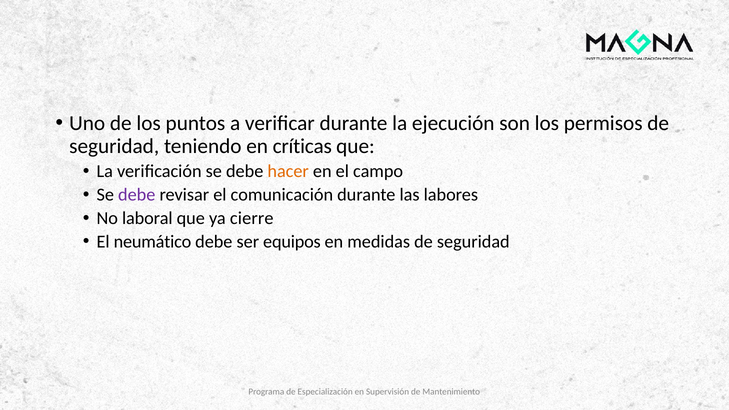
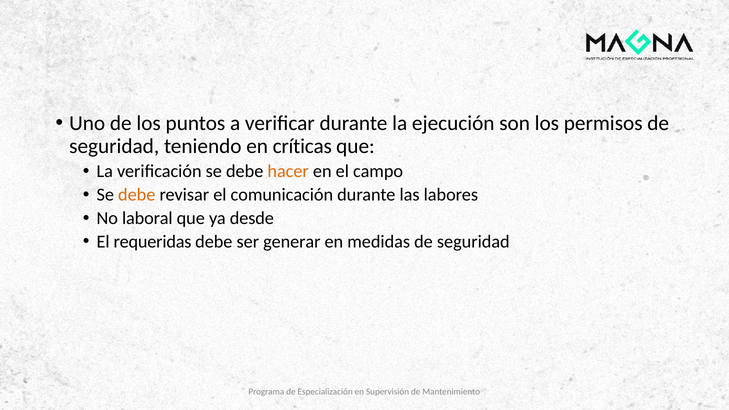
debe at (137, 195) colour: purple -> orange
cierre: cierre -> desde
neumático: neumático -> requeridas
equipos: equipos -> generar
